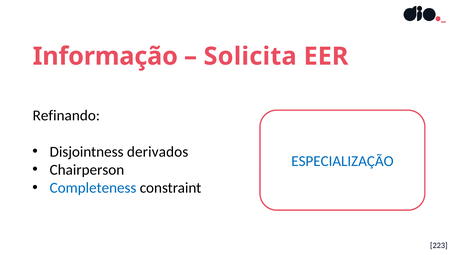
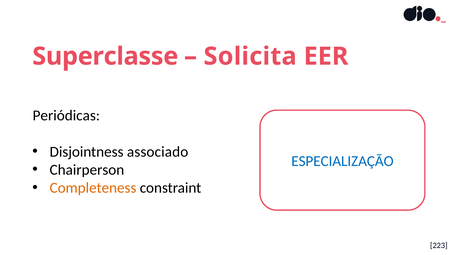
Informação: Informação -> Superclasse
Refinando: Refinando -> Periódicas
derivados: derivados -> associado
Completeness colour: blue -> orange
